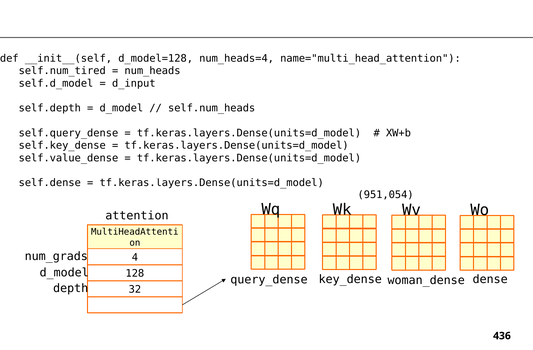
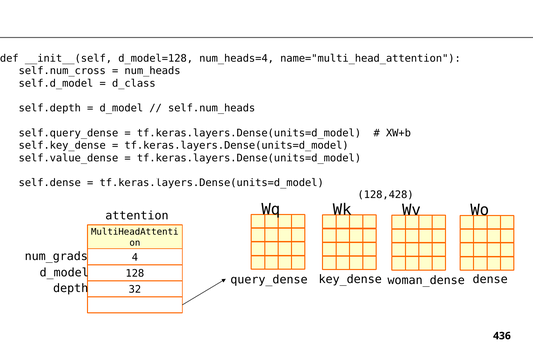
self.num_tired: self.num_tired -> self.num_cross
d_input: d_input -> d_class
951,054: 951,054 -> 128,428
